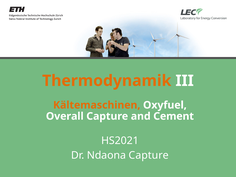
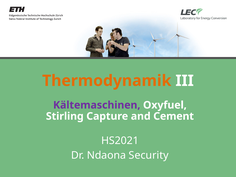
Kältemaschinen colour: orange -> purple
Overall: Overall -> Stirling
Ndaona Capture: Capture -> Security
